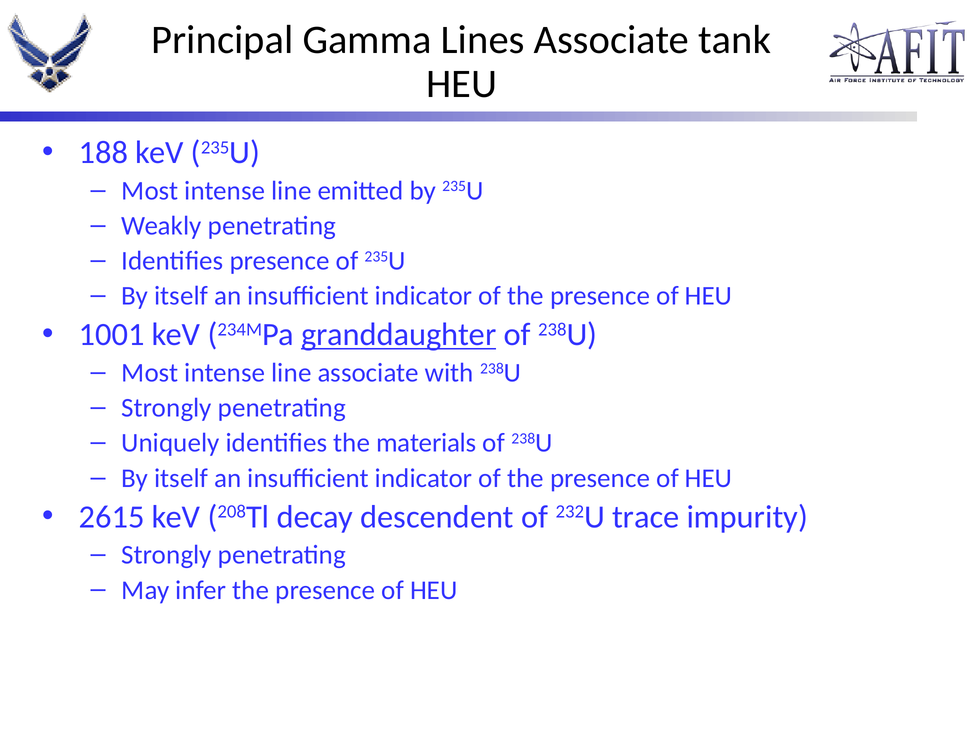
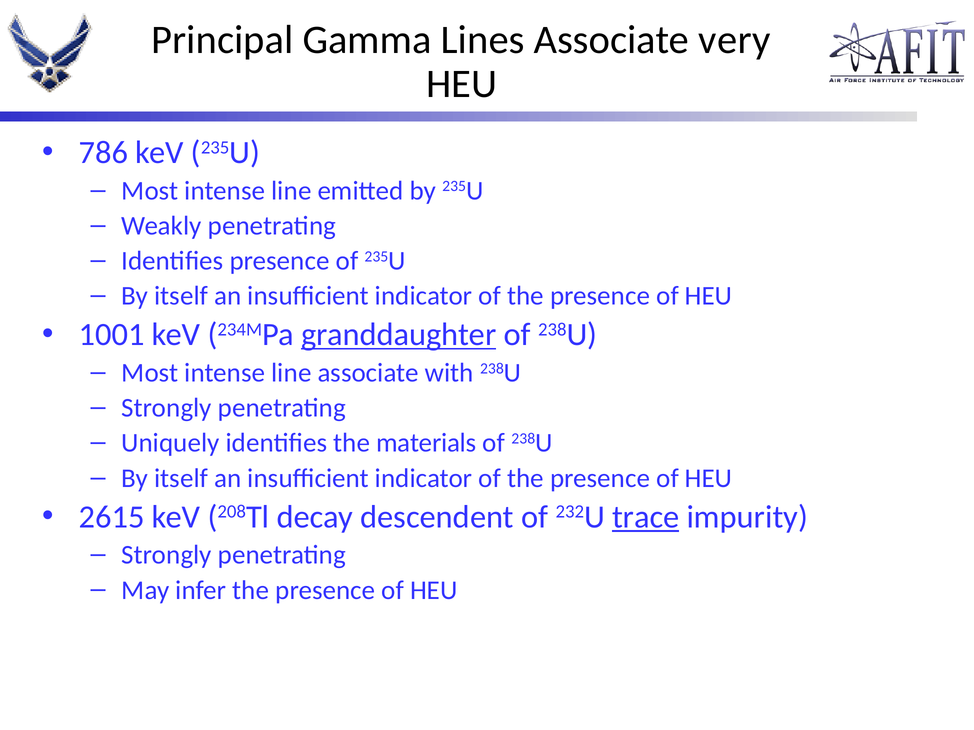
tank: tank -> very
188: 188 -> 786
trace underline: none -> present
